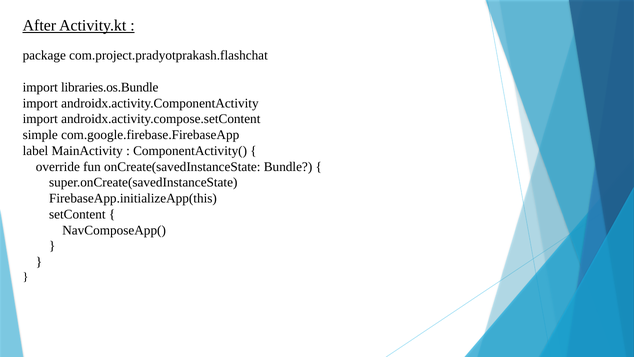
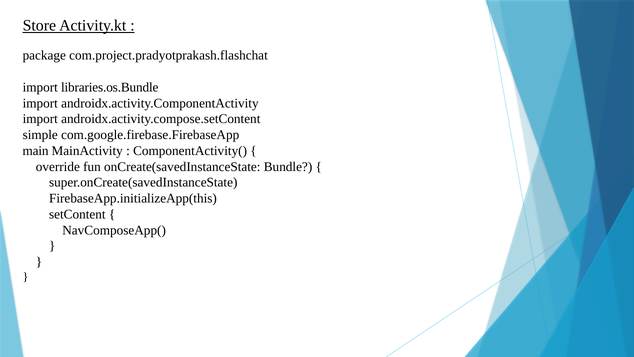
After: After -> Store
label: label -> main
